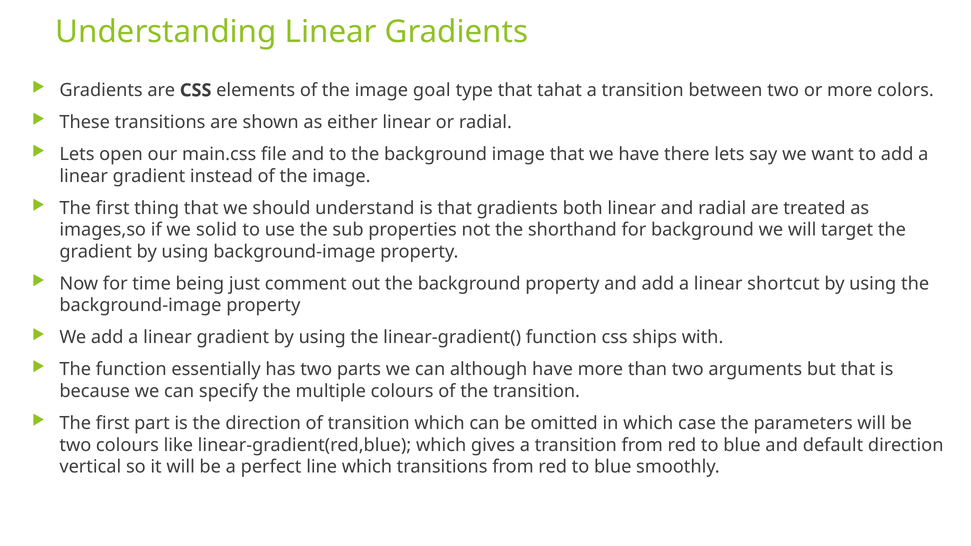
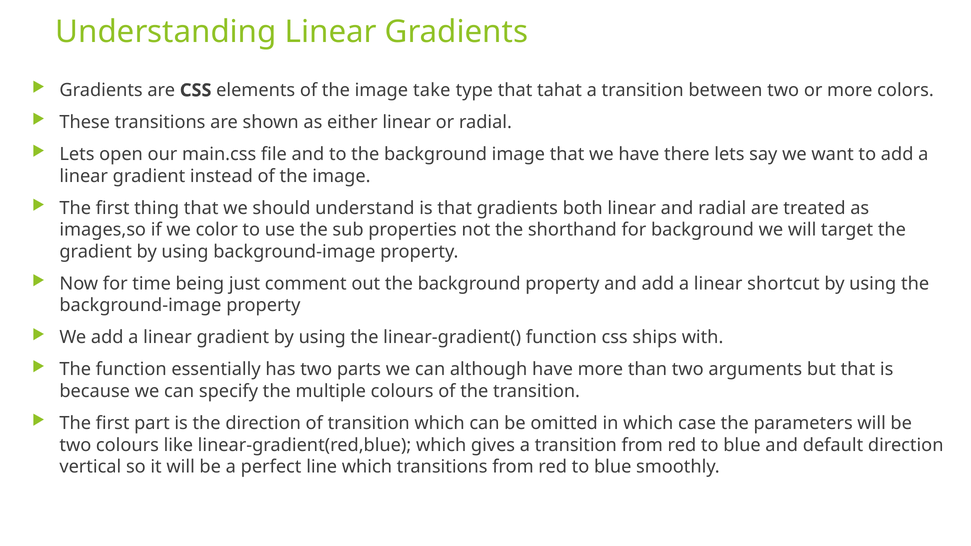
goal: goal -> take
solid: solid -> color
